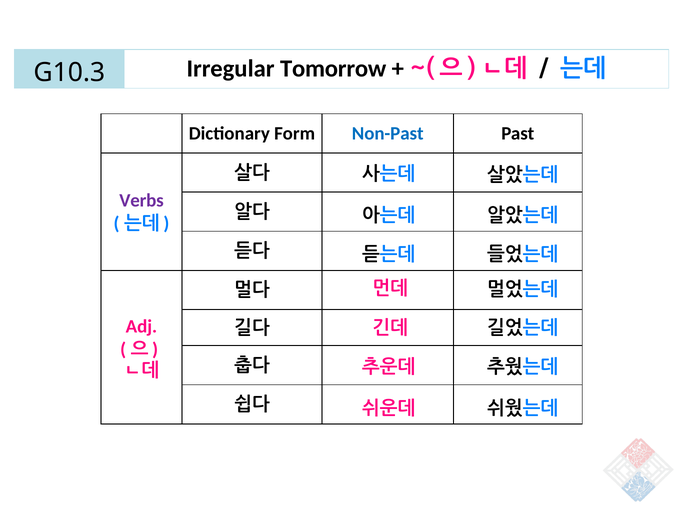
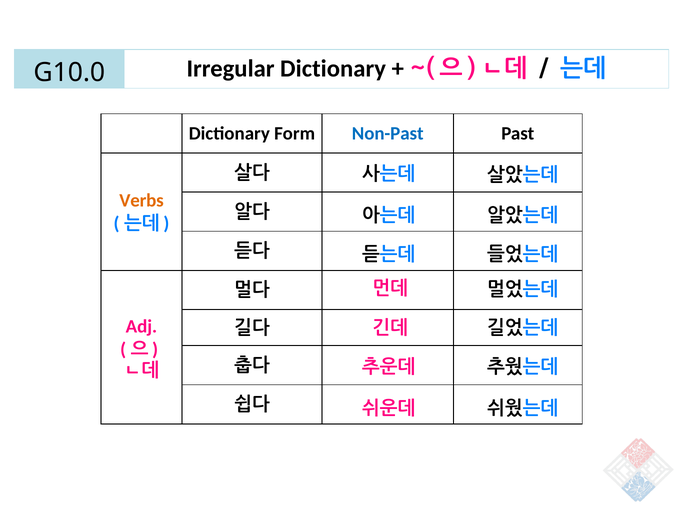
G10.3: G10.3 -> G10.0
Irregular Tomorrow: Tomorrow -> Dictionary
Verbs colour: purple -> orange
